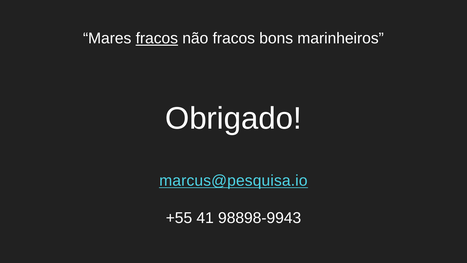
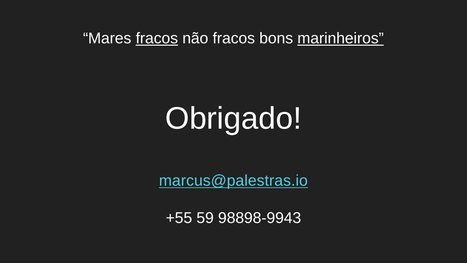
marinheiros underline: none -> present
marcus@pesquisa.io: marcus@pesquisa.io -> marcus@palestras.io
41: 41 -> 59
